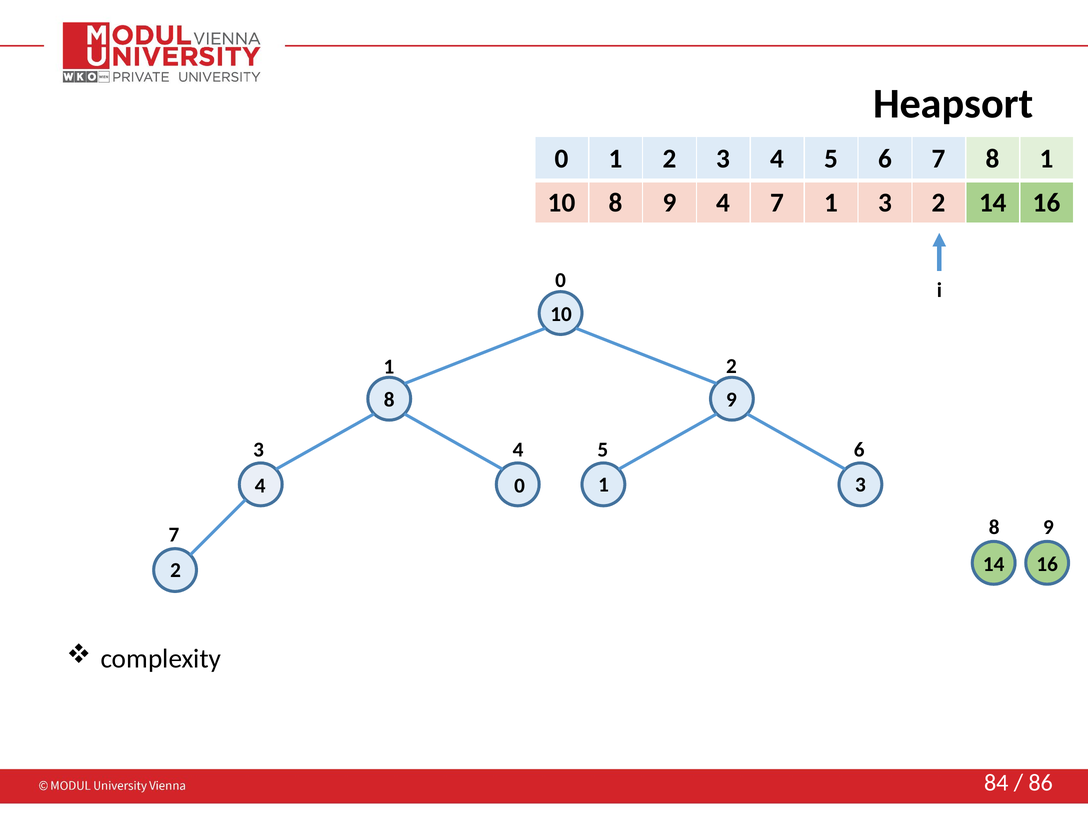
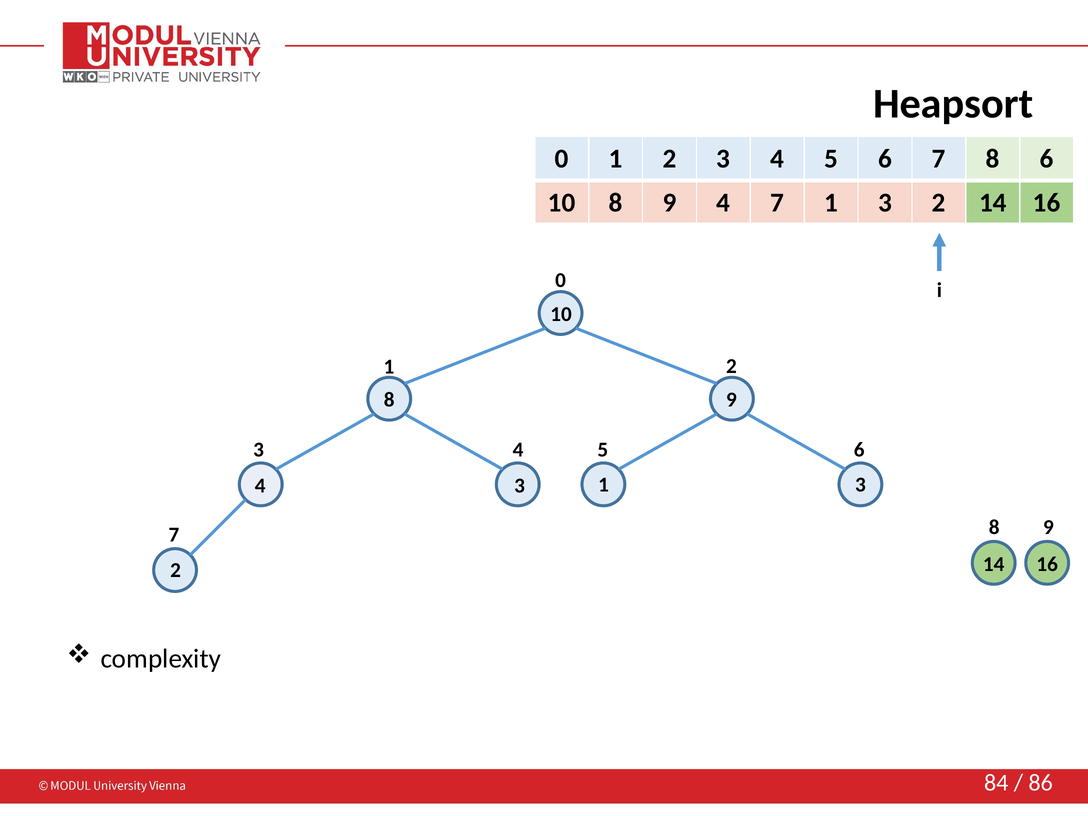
8 1: 1 -> 6
4 0: 0 -> 3
